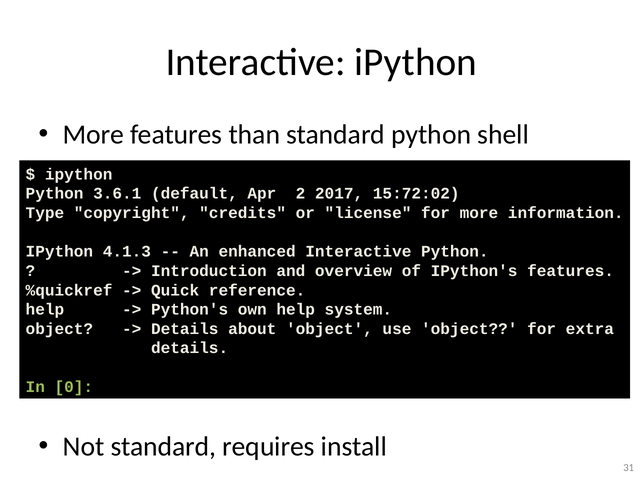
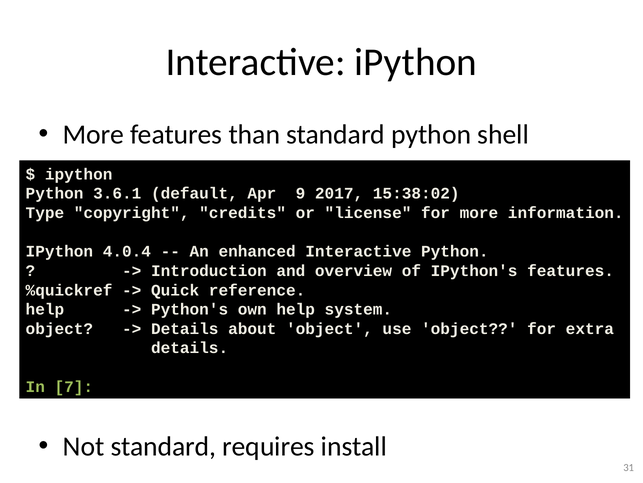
2: 2 -> 9
15:72:02: 15:72:02 -> 15:38:02
4.1.3: 4.1.3 -> 4.0.4
0: 0 -> 7
